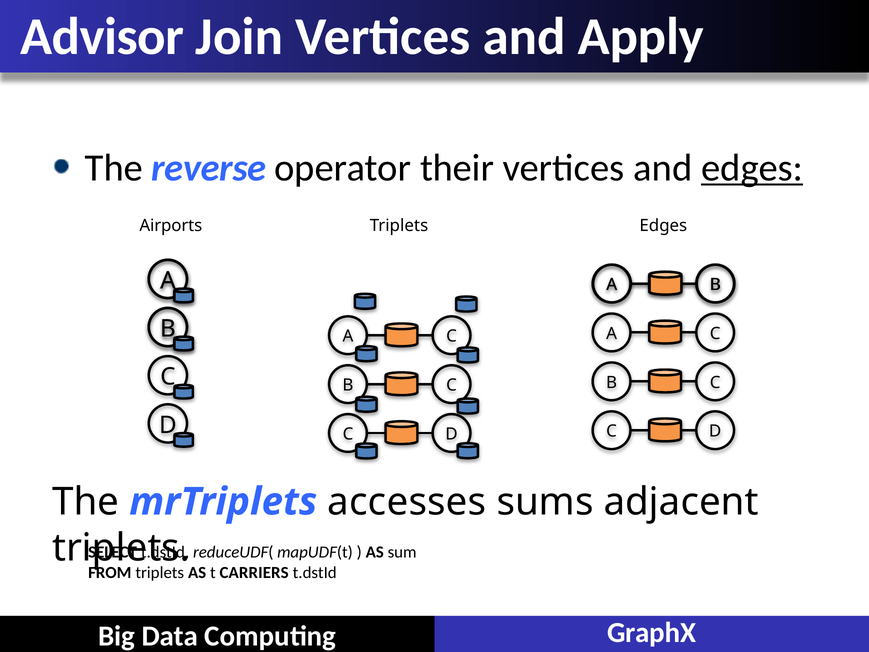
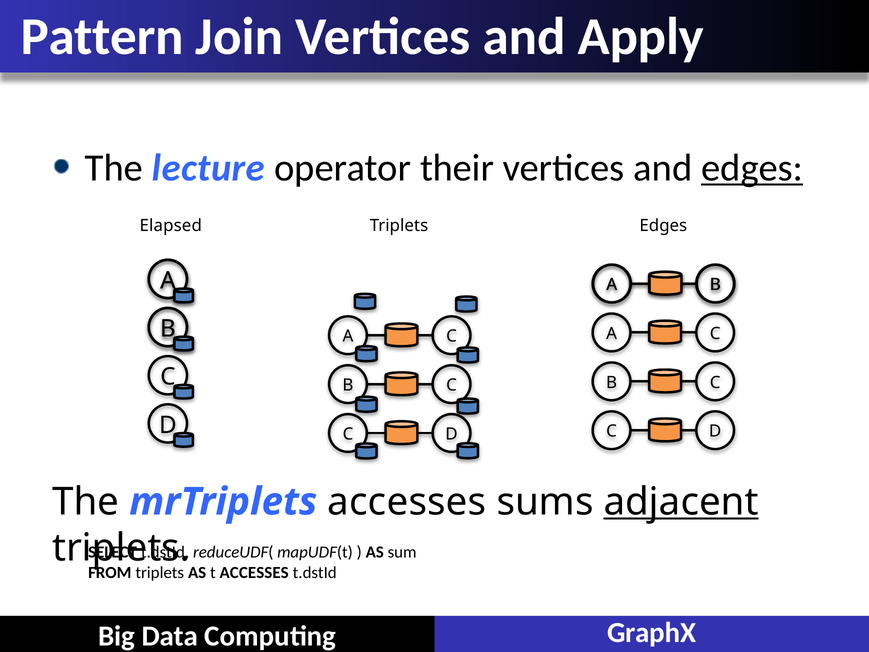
Advisor: Advisor -> Pattern
reverse: reverse -> lecture
Airports: Airports -> Elapsed
adjacent underline: none -> present
t CARRIERS: CARRIERS -> ACCESSES
